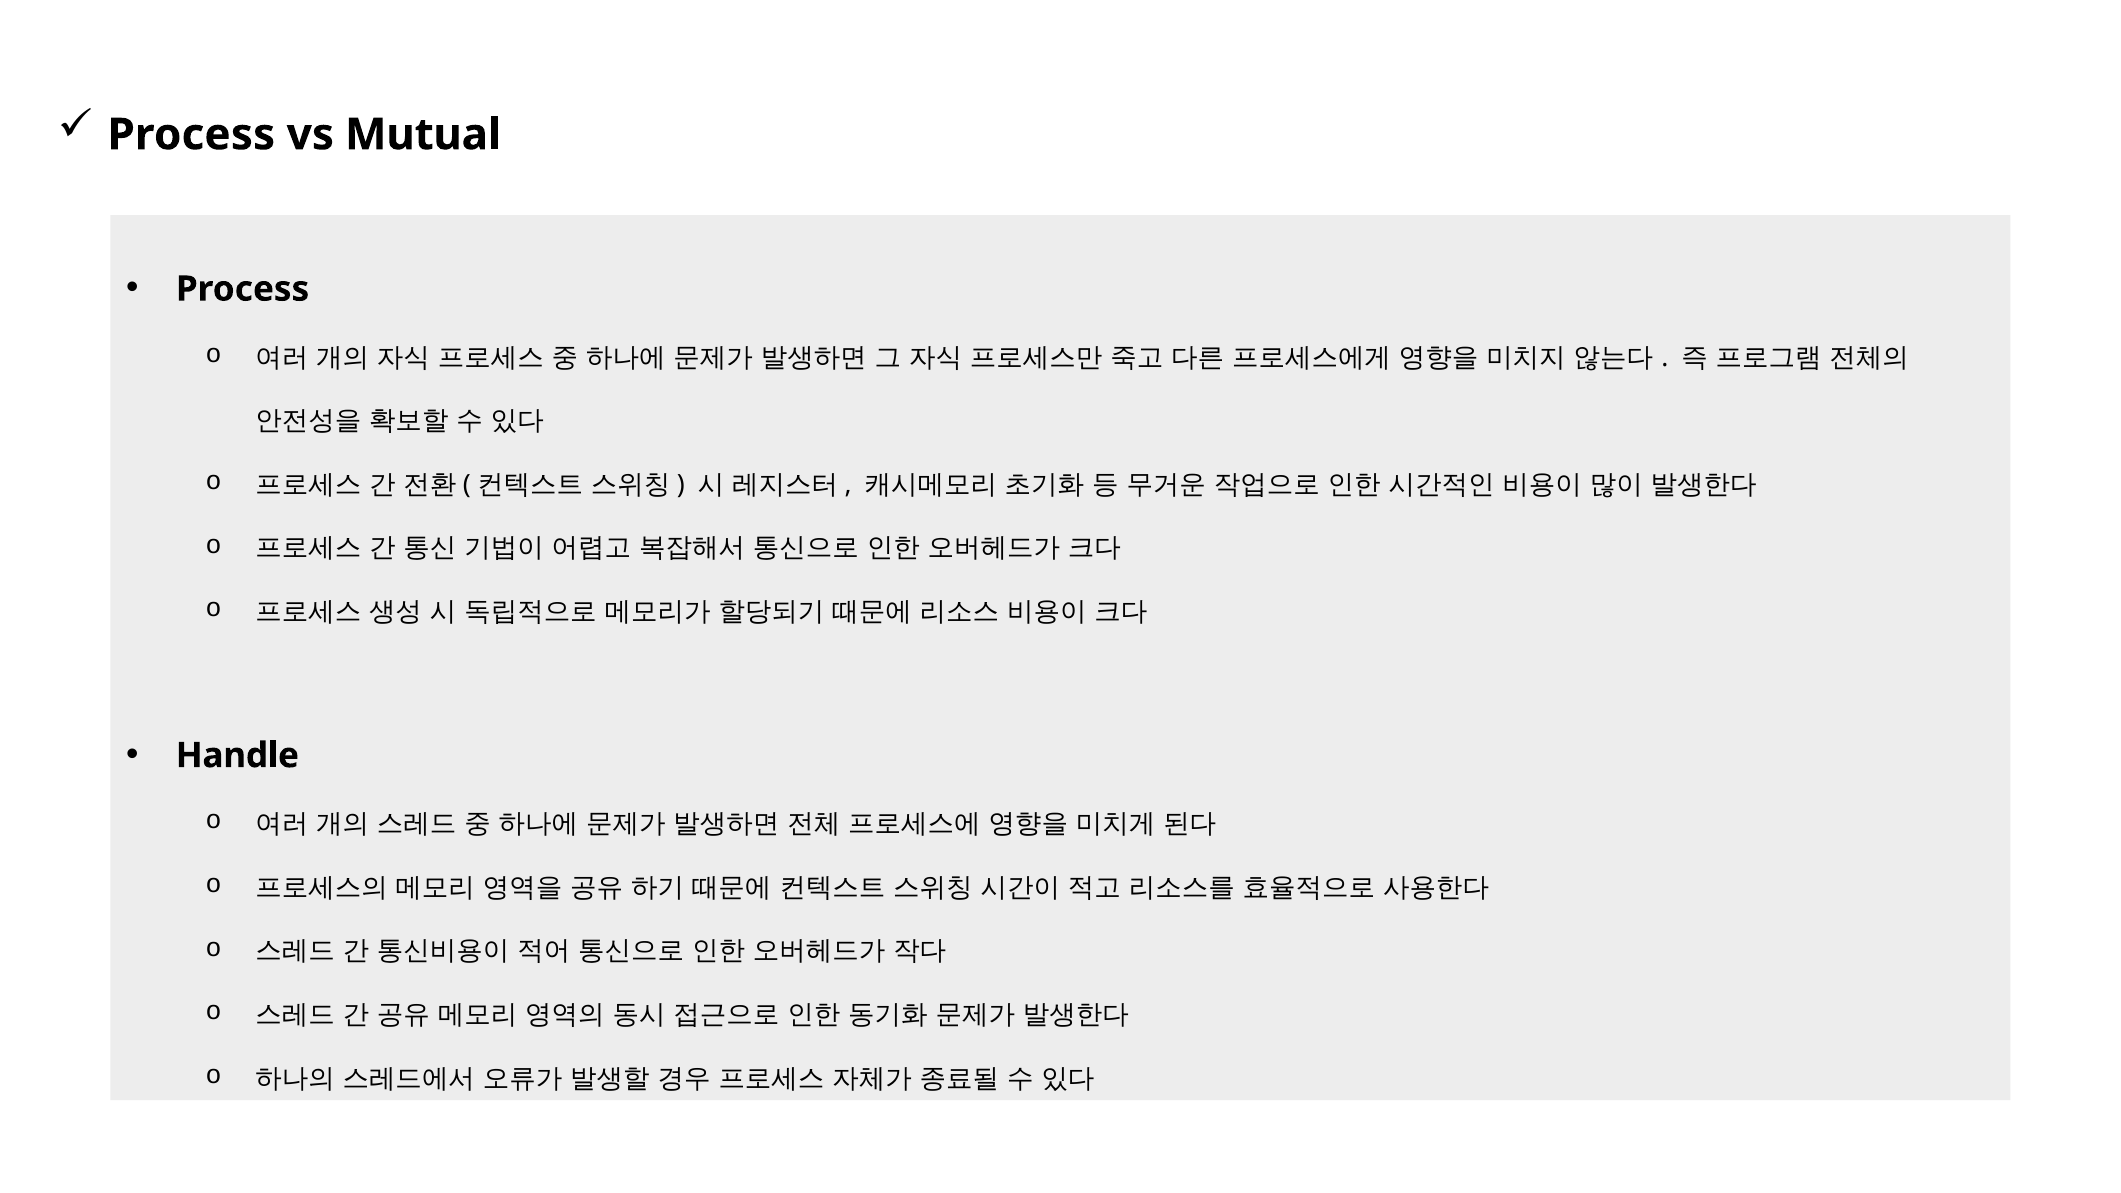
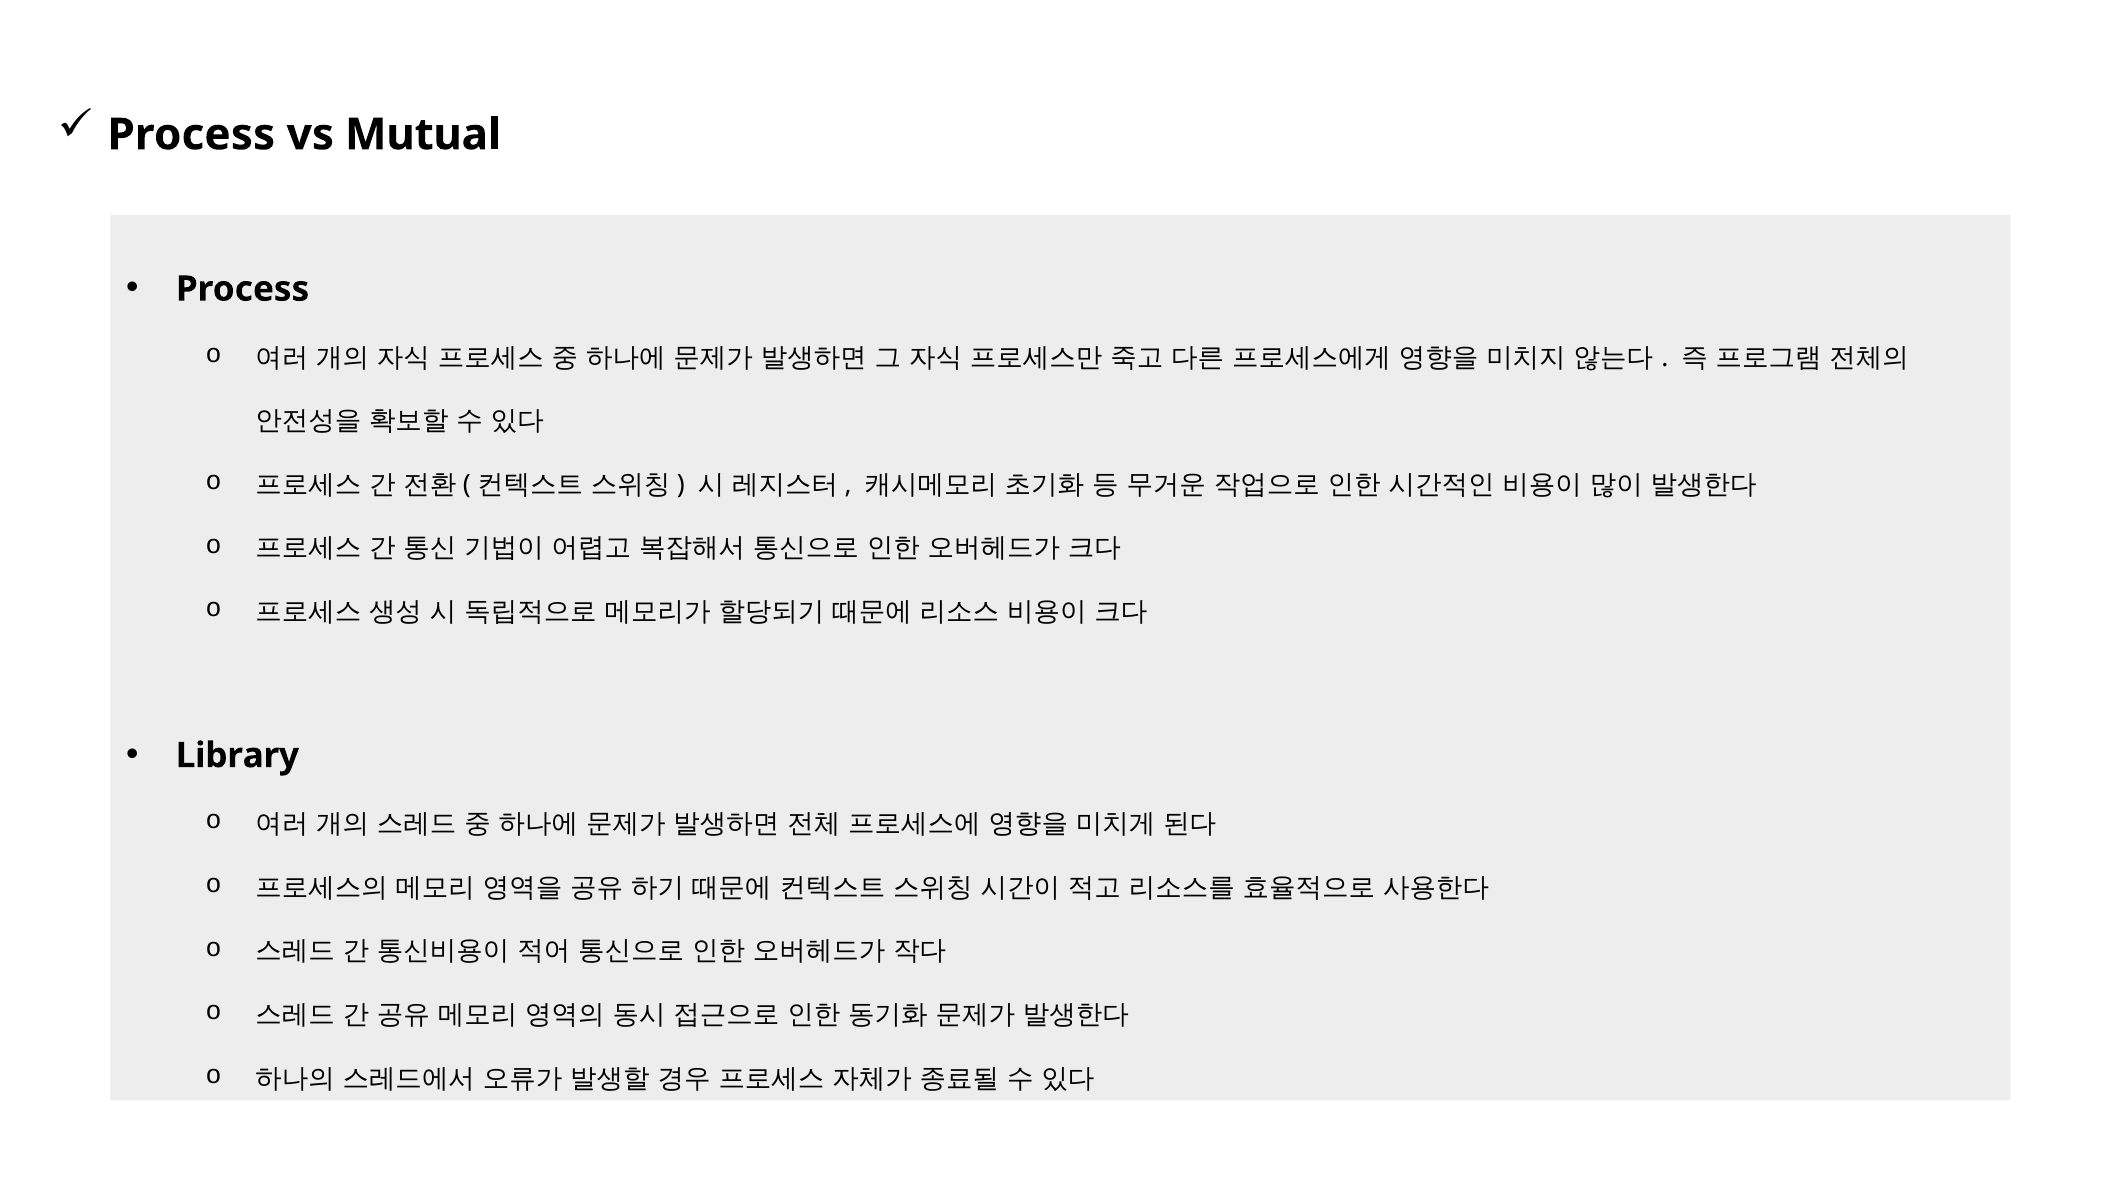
Handle: Handle -> Library
